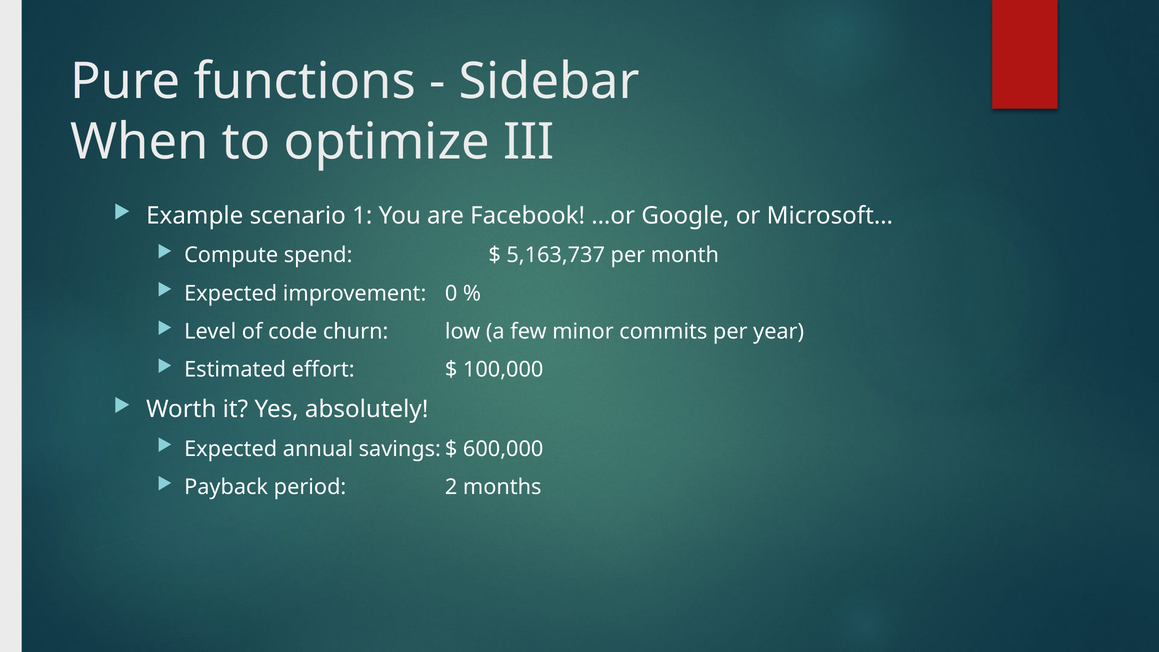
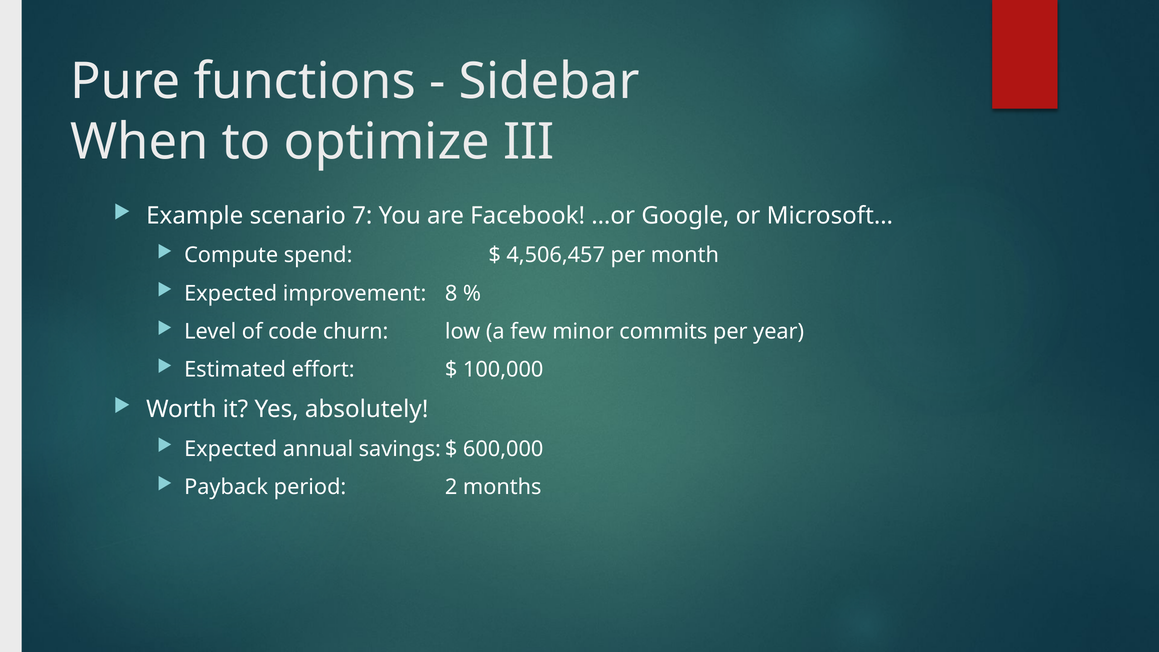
1: 1 -> 7
5,163,737: 5,163,737 -> 4,506,457
0: 0 -> 8
